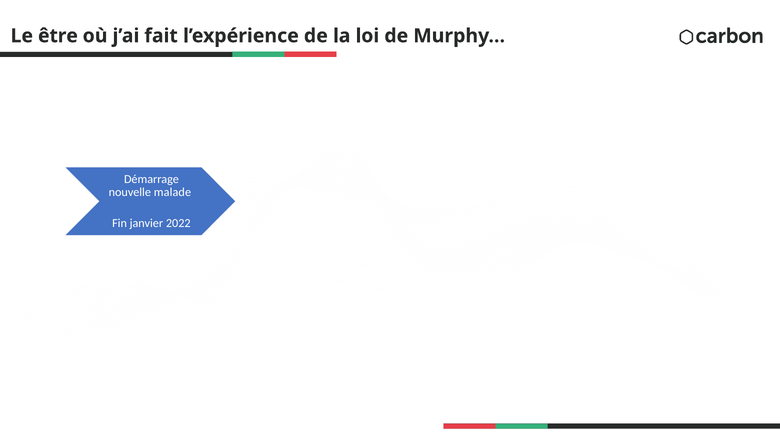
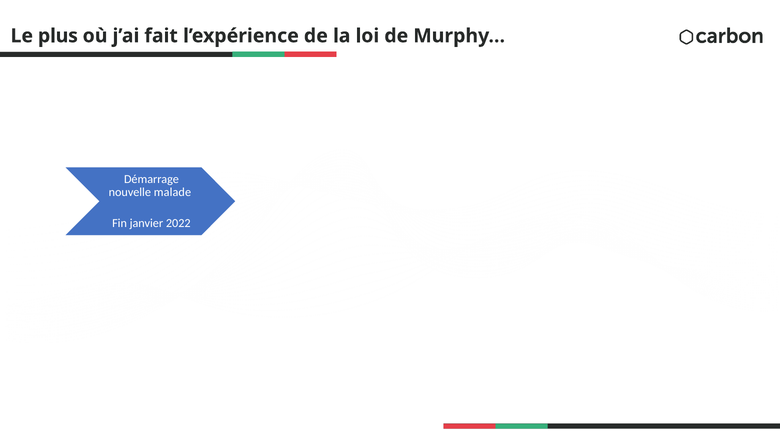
être: être -> plus
